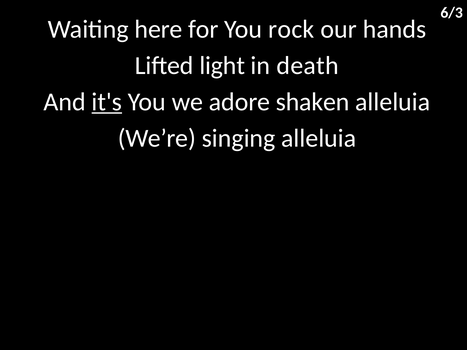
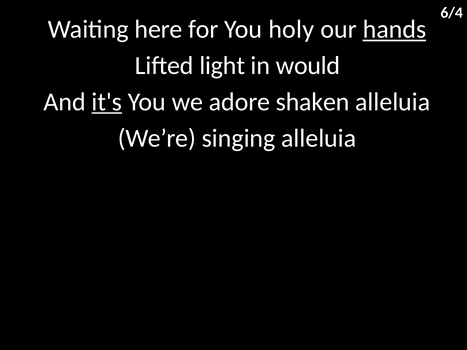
6/3: 6/3 -> 6/4
rock: rock -> holy
hands underline: none -> present
death: death -> would
